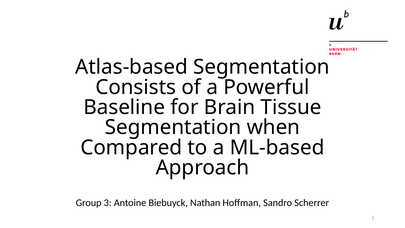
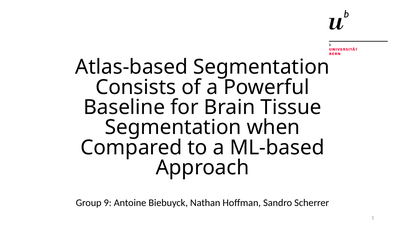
3: 3 -> 9
